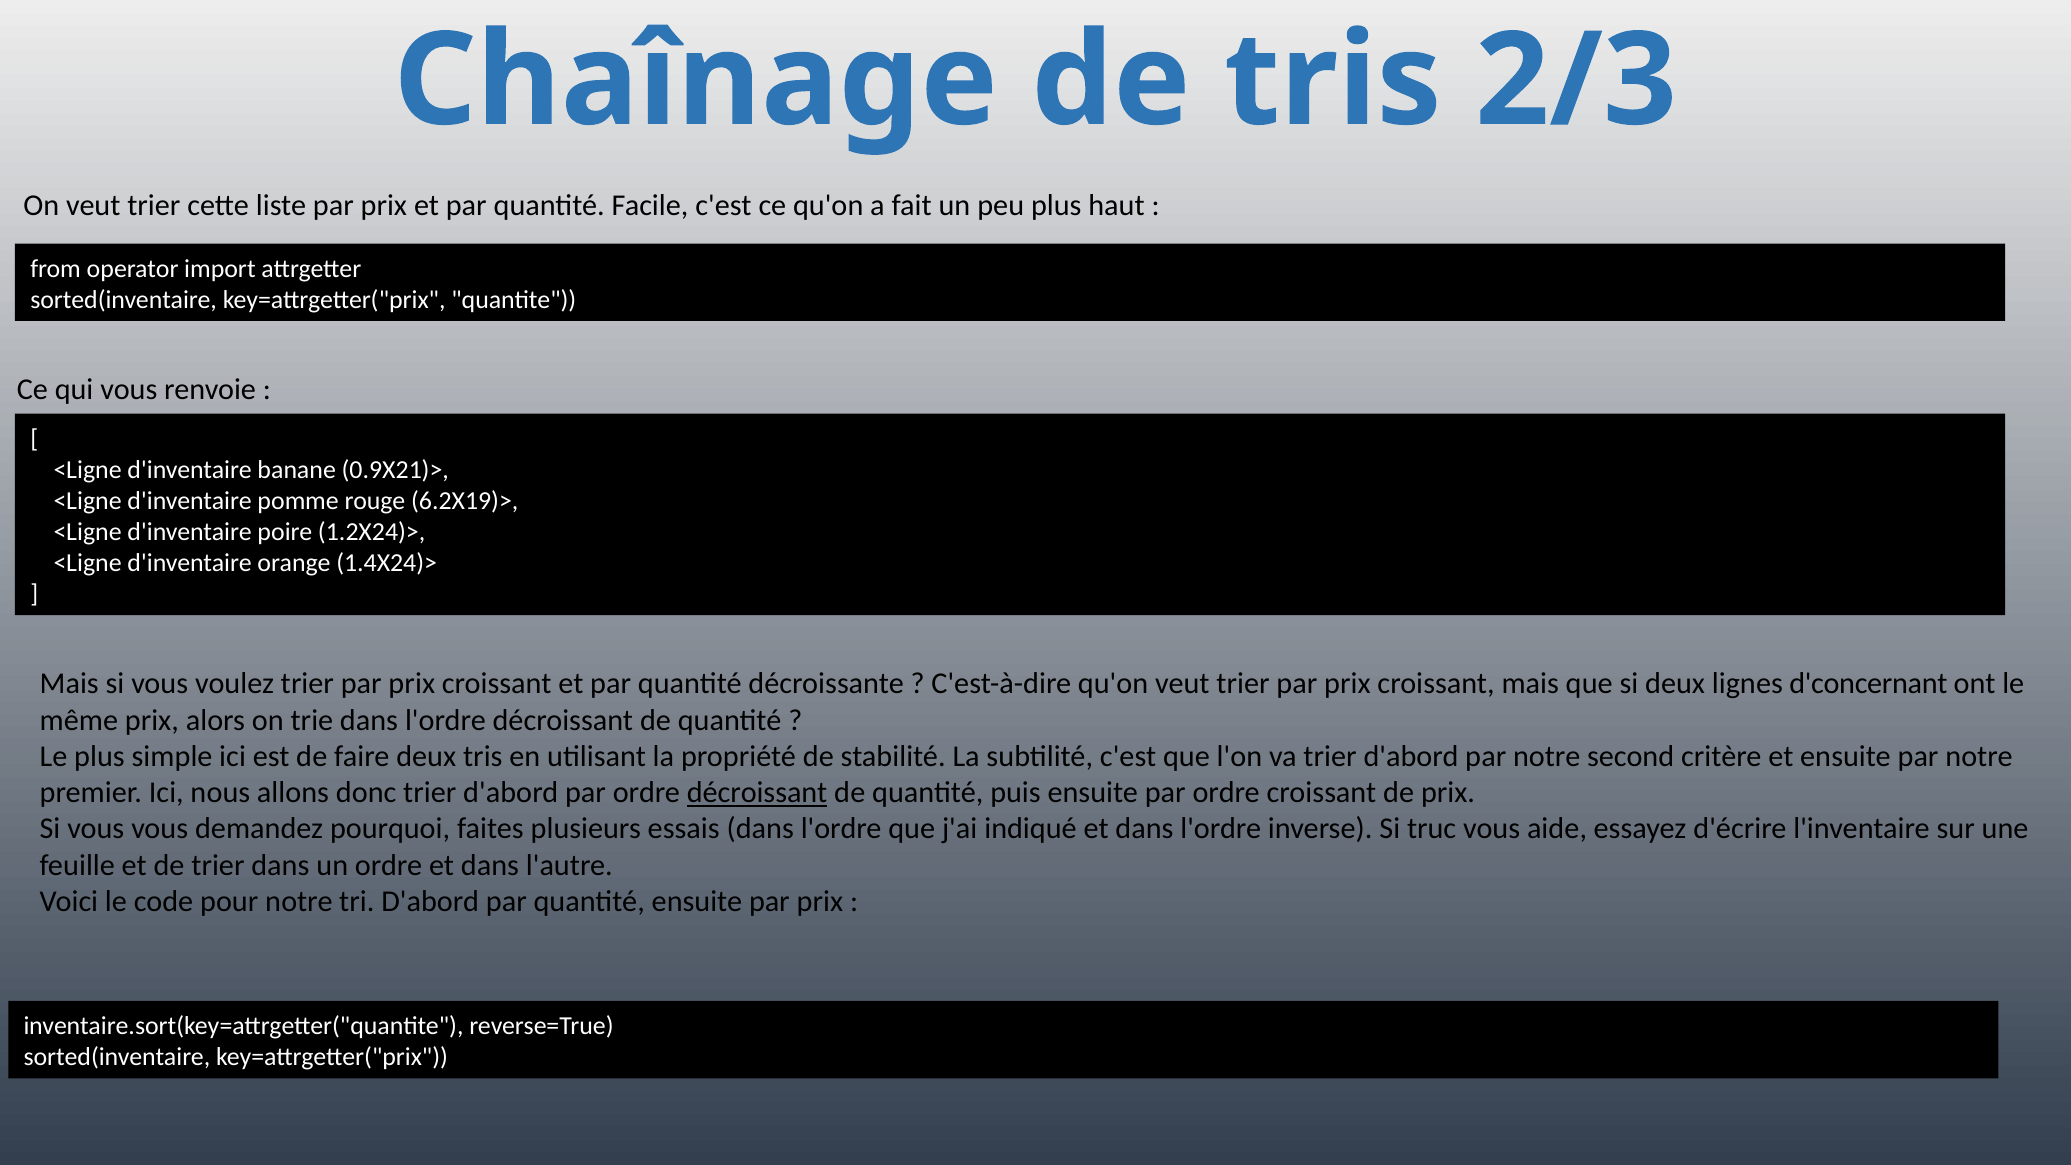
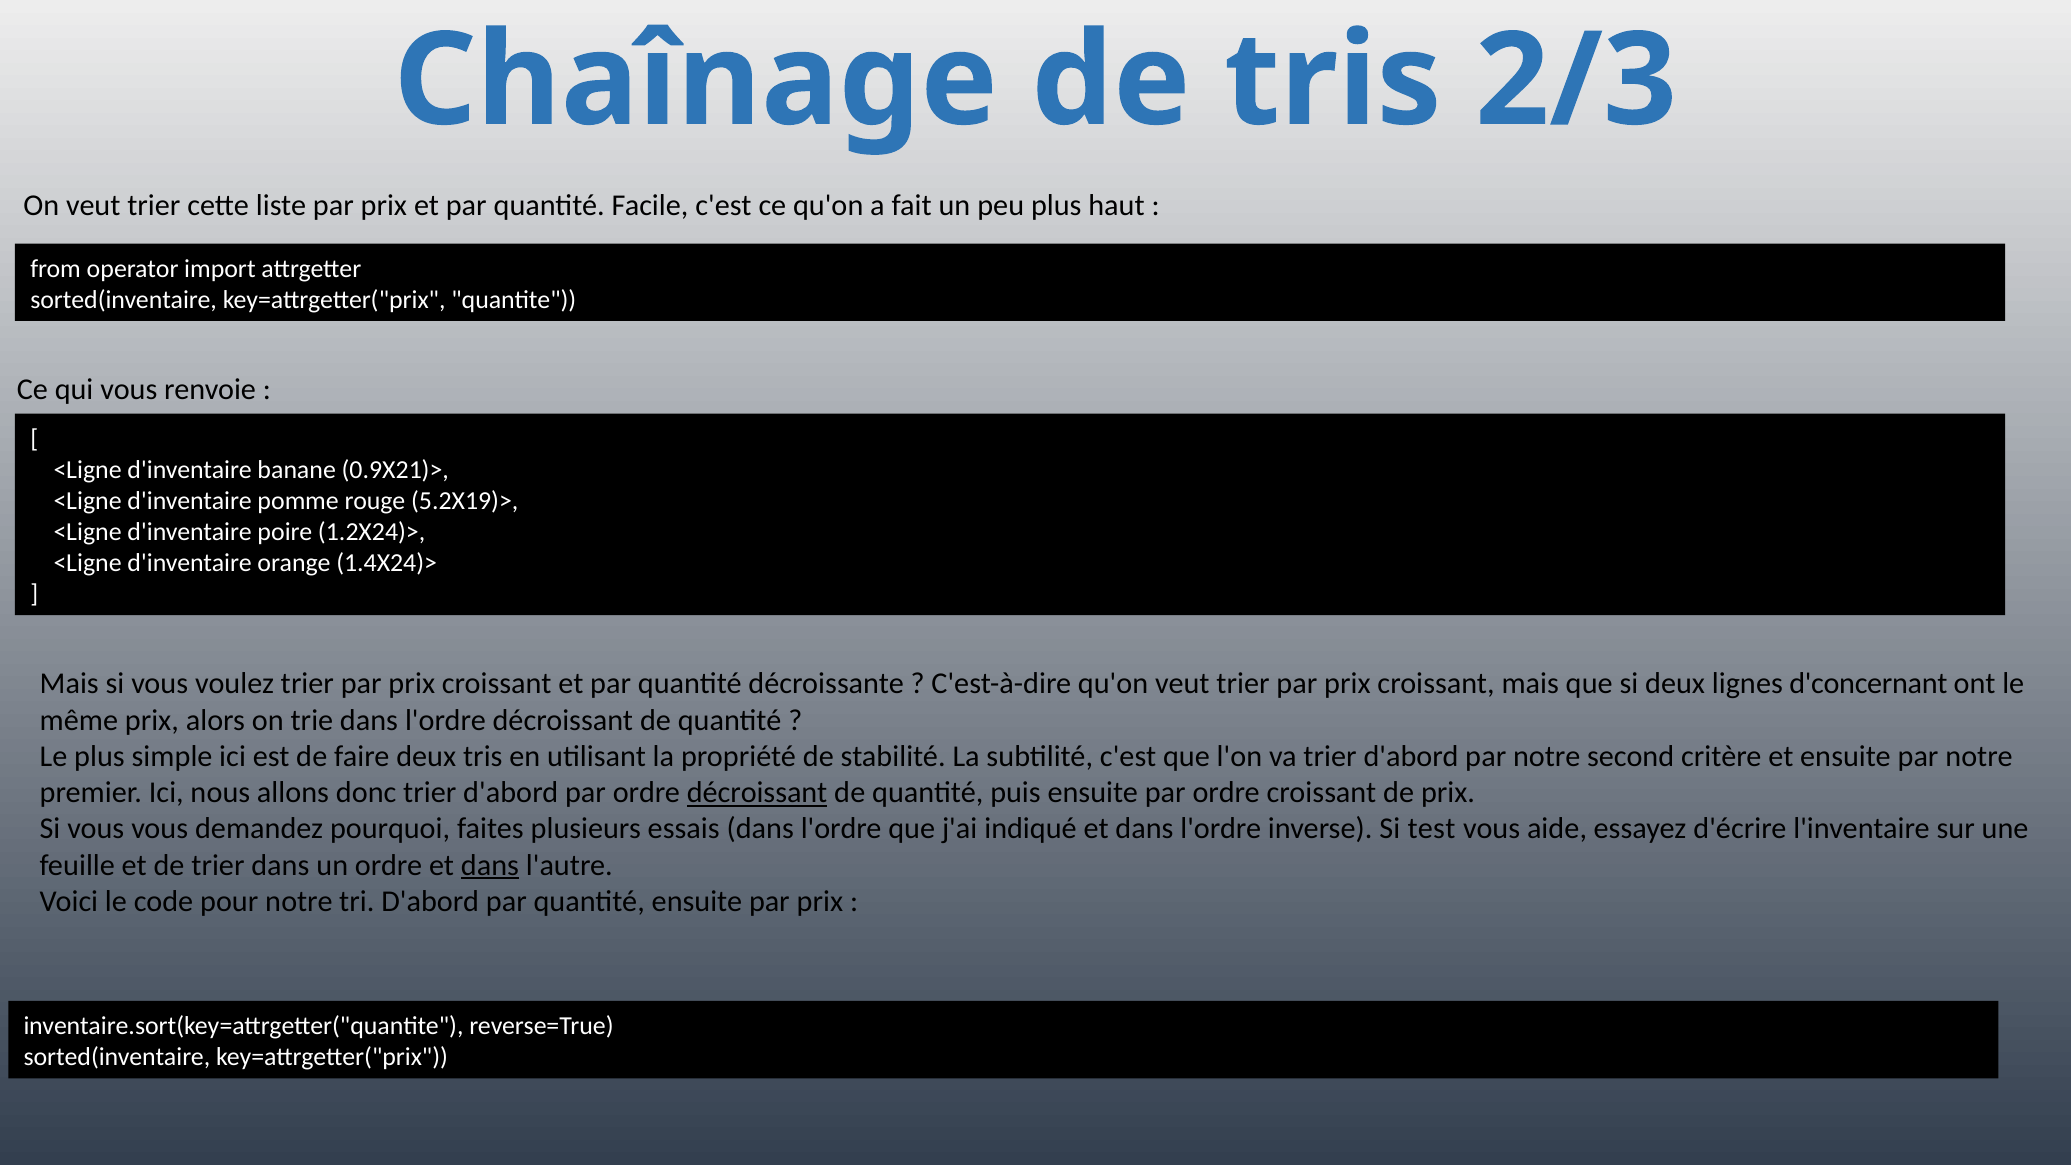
6.2X19)>: 6.2X19)> -> 5.2X19)>
truc: truc -> test
dans at (490, 865) underline: none -> present
